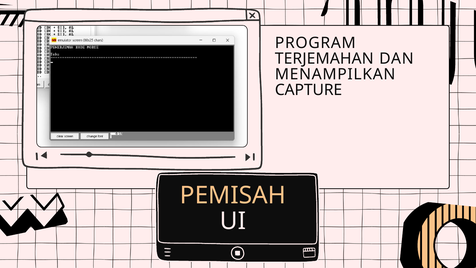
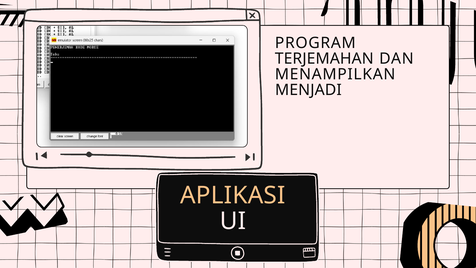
CAPTURE: CAPTURE -> MENJADI
PEMISAH: PEMISAH -> APLIKASI
